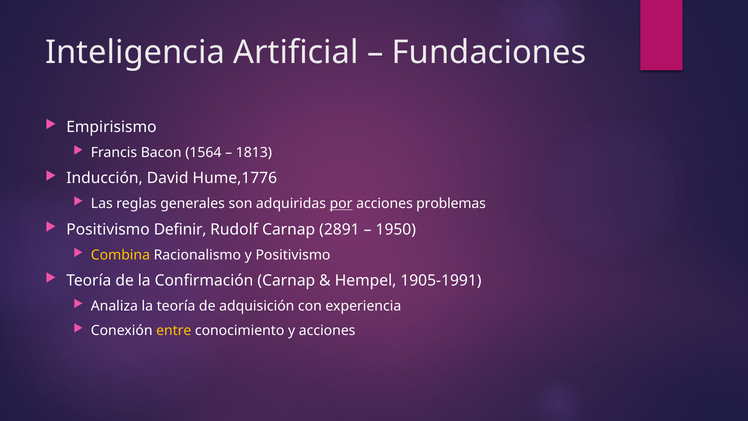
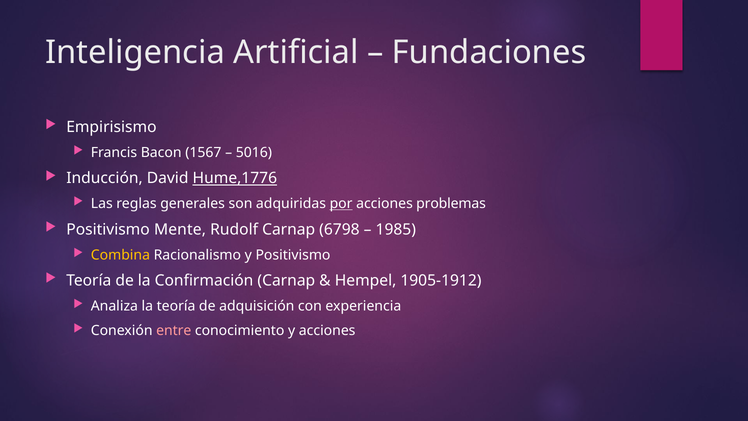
1564: 1564 -> 1567
1813: 1813 -> 5016
Hume,1776 underline: none -> present
Definir: Definir -> Mente
2891: 2891 -> 6798
1950: 1950 -> 1985
1905-1991: 1905-1991 -> 1905-1912
entre colour: yellow -> pink
